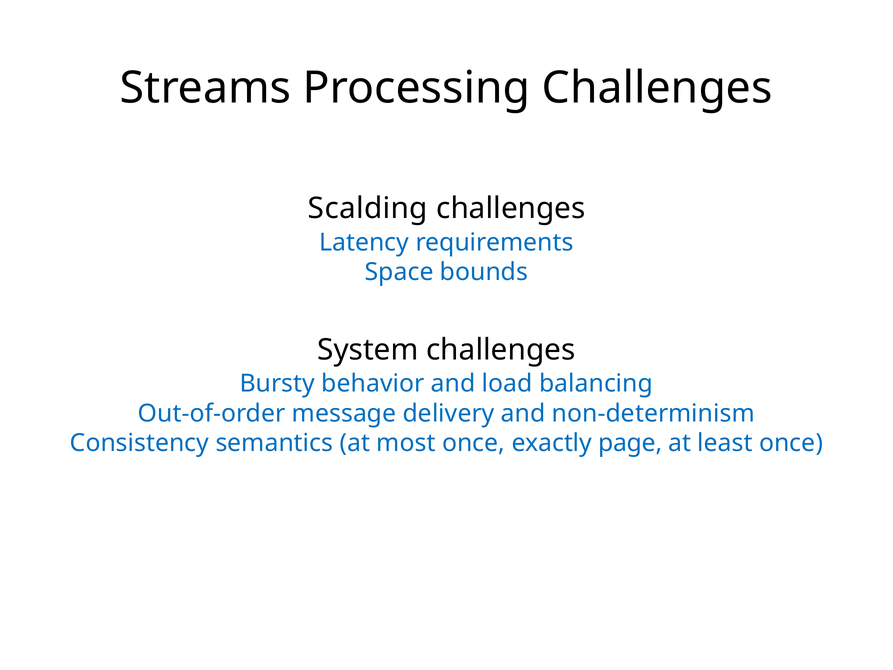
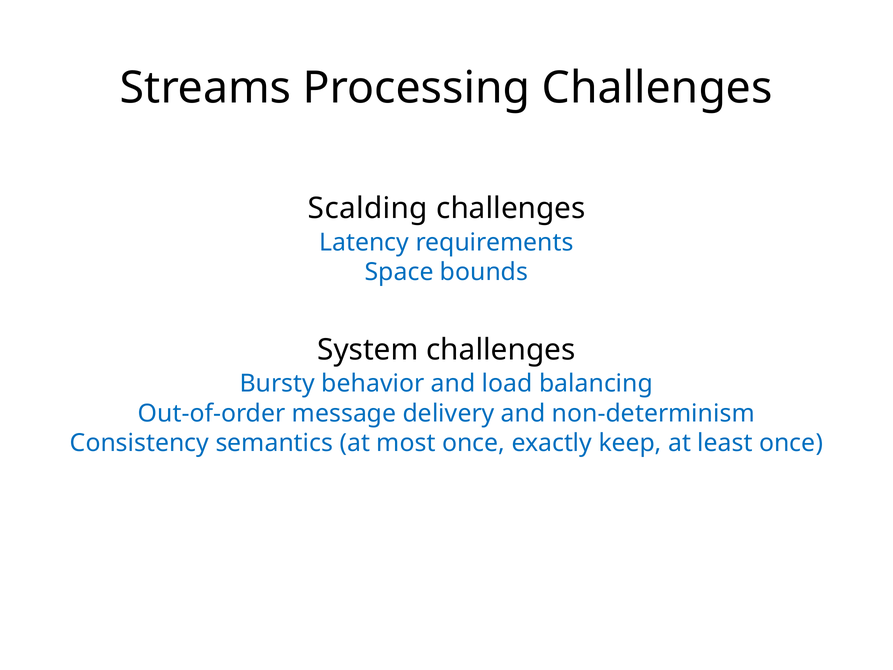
page: page -> keep
